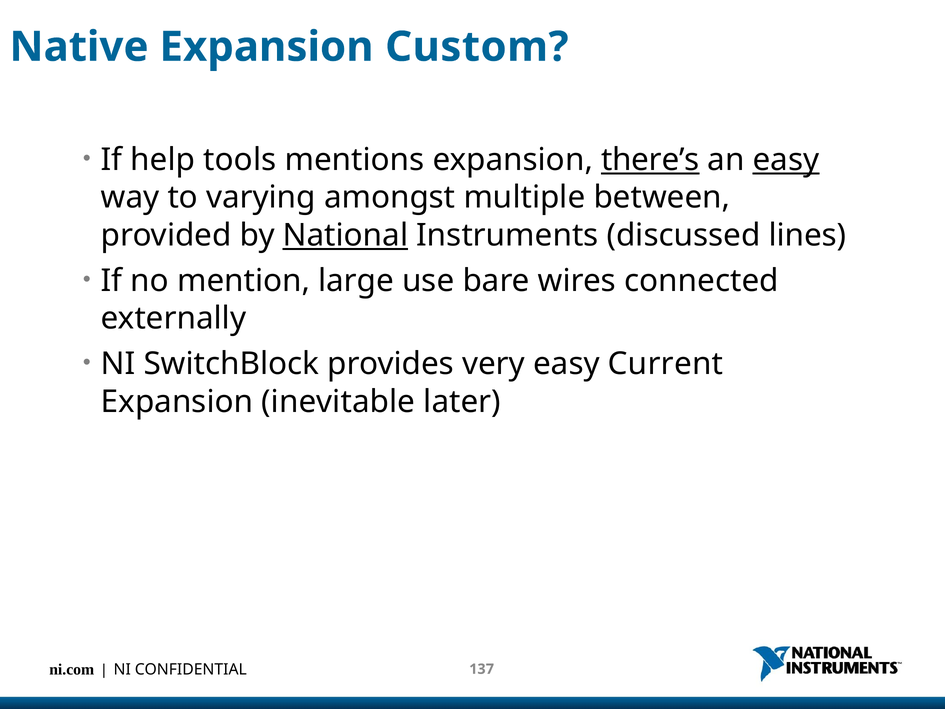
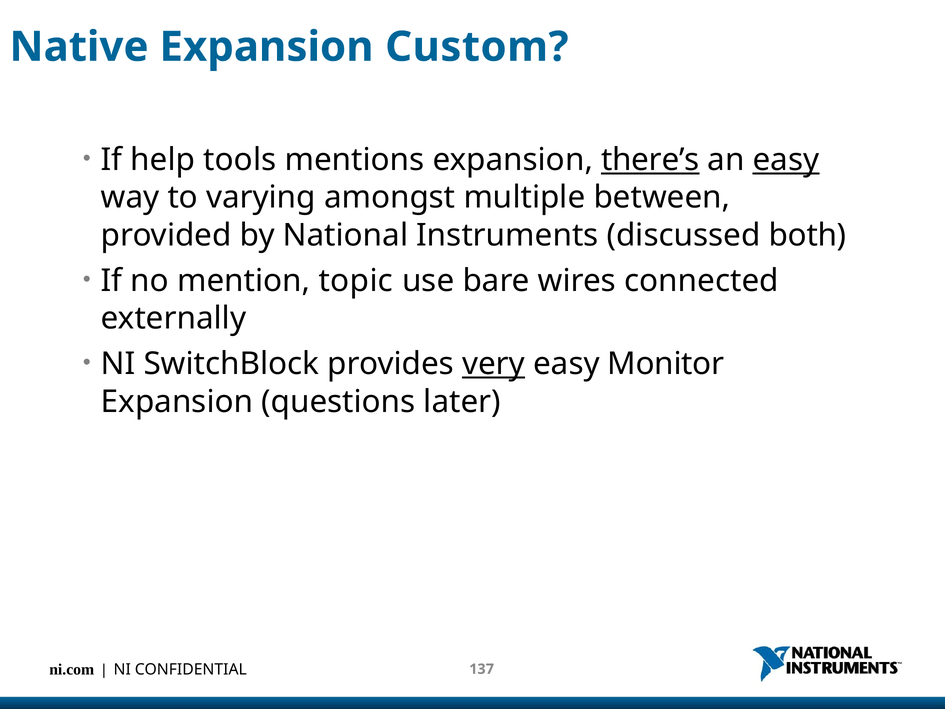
National underline: present -> none
lines: lines -> both
large: large -> topic
very underline: none -> present
Current: Current -> Monitor
inevitable: inevitable -> questions
